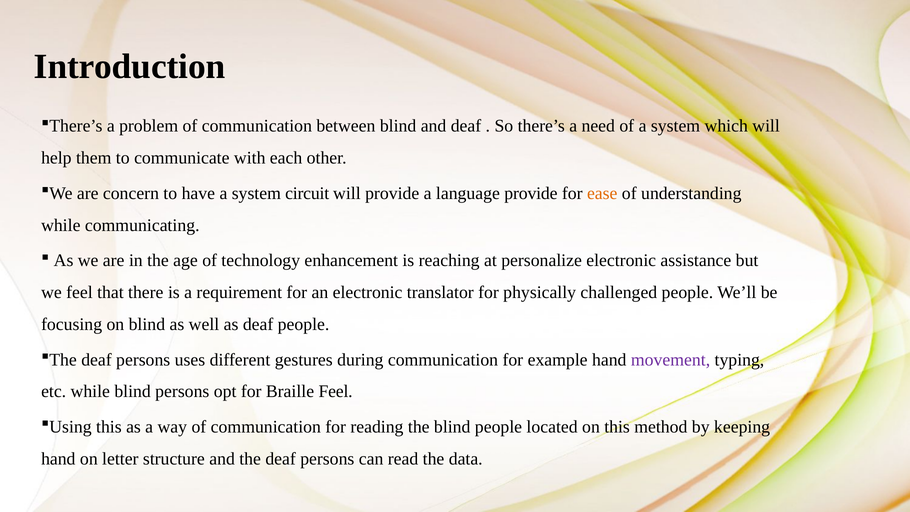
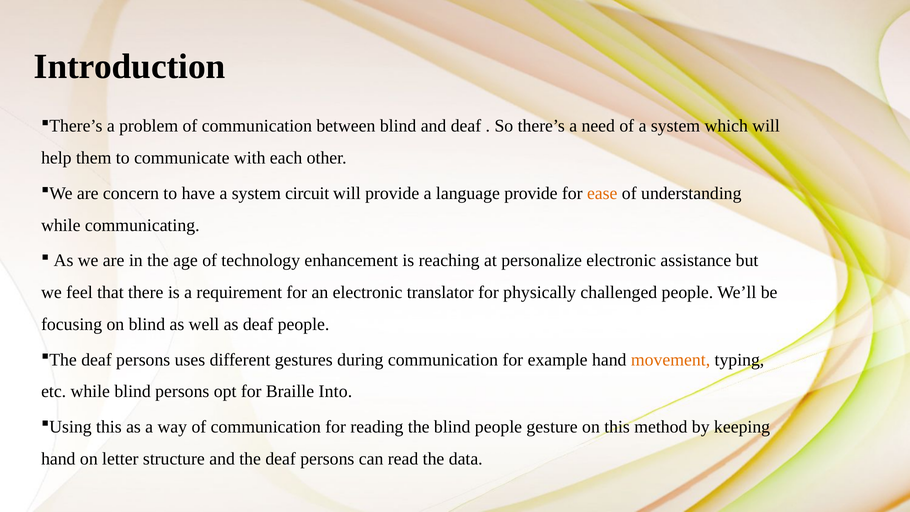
movement colour: purple -> orange
Braille Feel: Feel -> Into
located: located -> gesture
